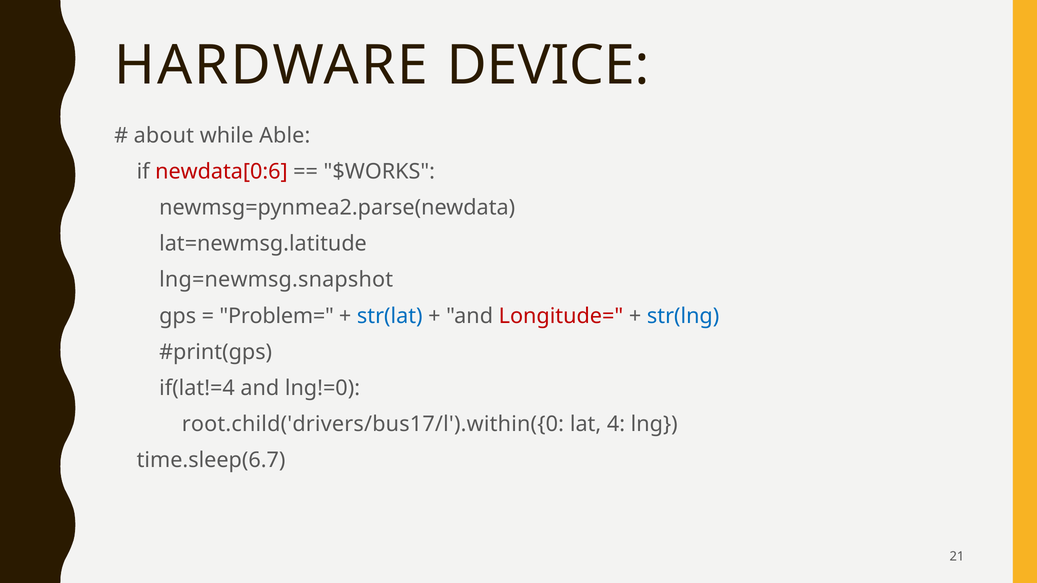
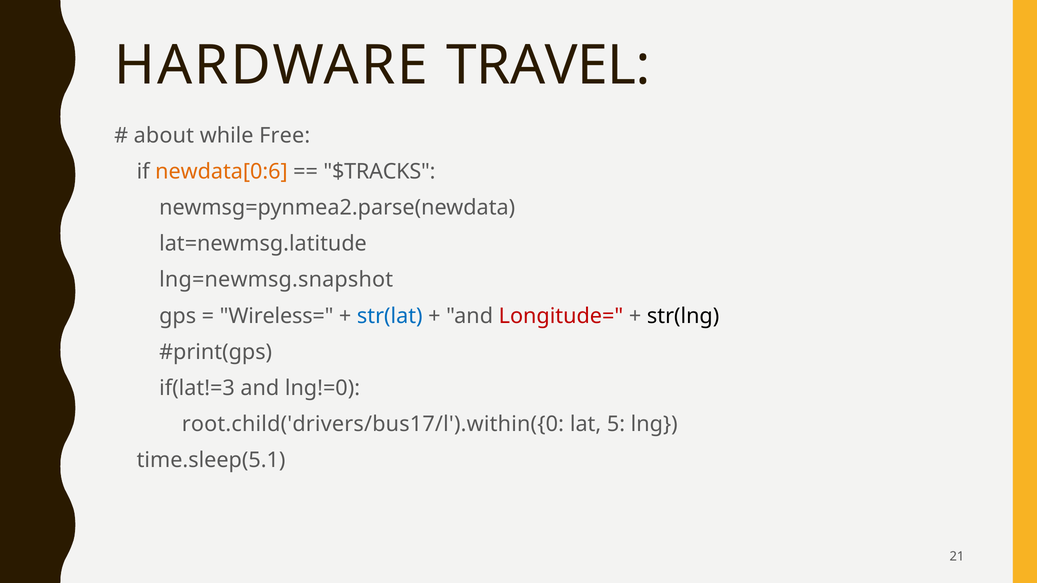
DEVICE: DEVICE -> TRAVEL
Able: Able -> Free
newdata[0:6 colour: red -> orange
$WORKS: $WORKS -> $TRACKS
Problem=: Problem= -> Wireless=
str(lng colour: blue -> black
if(lat!=4: if(lat!=4 -> if(lat!=3
4: 4 -> 5
time.sleep(6.7: time.sleep(6.7 -> time.sleep(5.1
